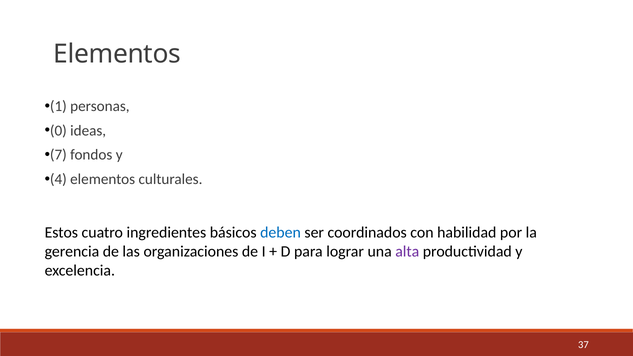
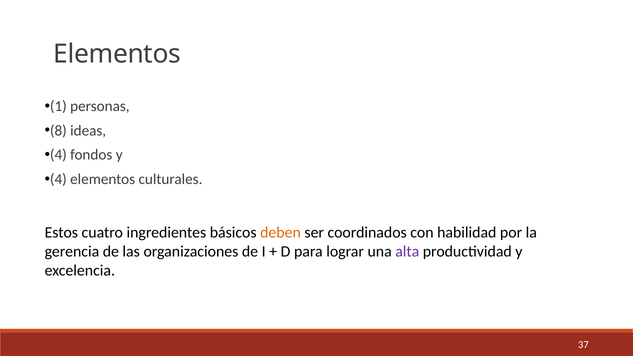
0: 0 -> 8
7 at (58, 155): 7 -> 4
deben colour: blue -> orange
